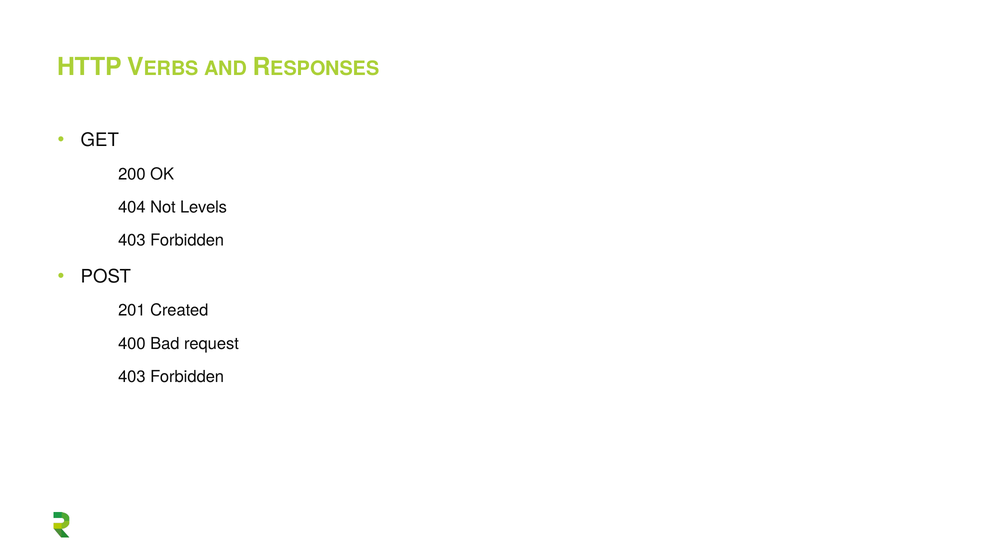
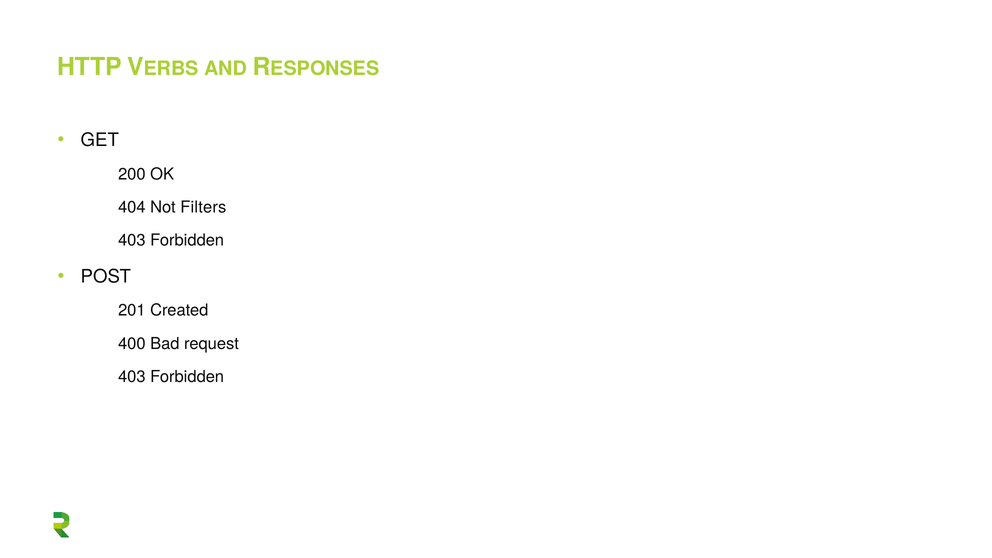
Levels: Levels -> Filters
